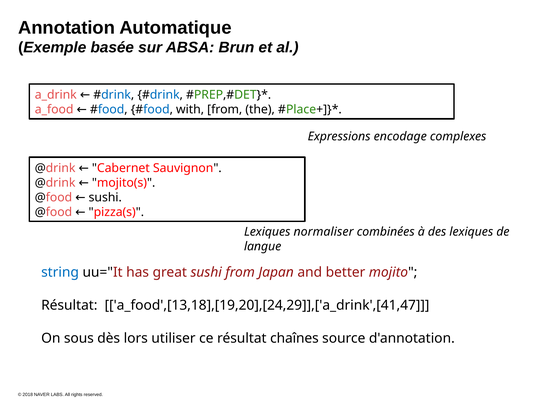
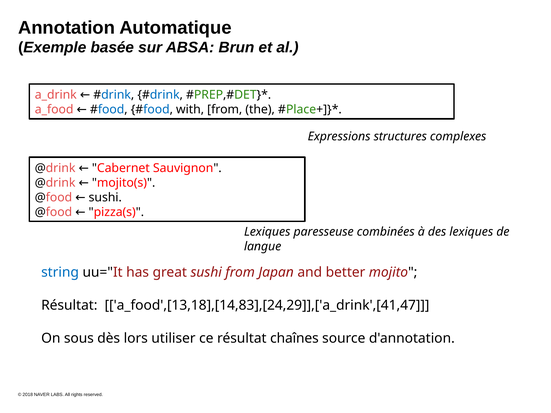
encodage: encodage -> structures
normaliser: normaliser -> paresseuse
a_food',[13,18],[19,20],[24,29]],['a_drink',[41,47: a_food',[13,18],[19,20],[24,29]],['a_drink',[41,47 -> a_food',[13,18],[14,83],[24,29]],['a_drink',[41,47
